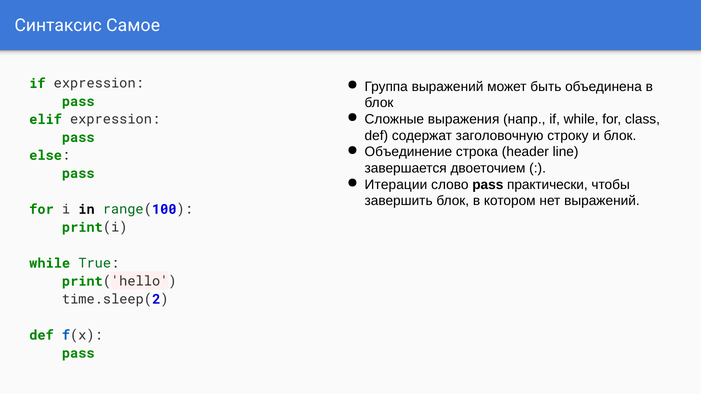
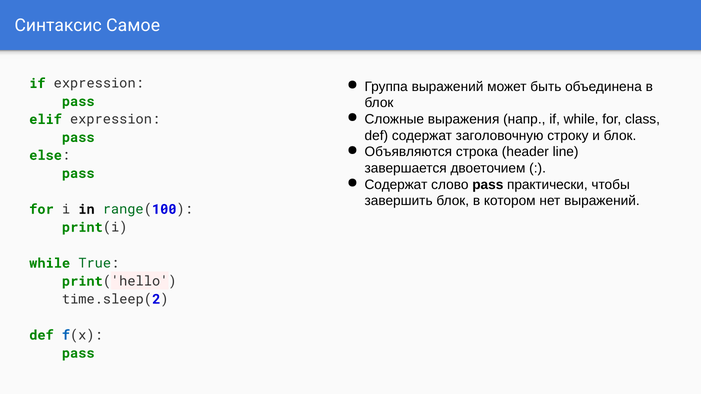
Объединение: Объединение -> Объявляются
Итерации at (396, 185): Итерации -> Содержат
